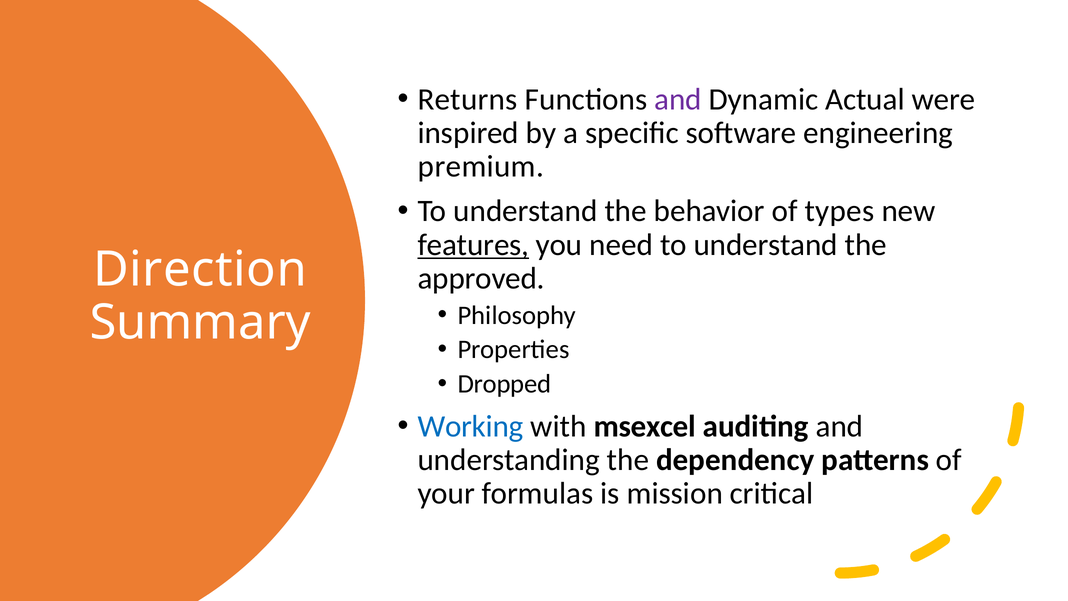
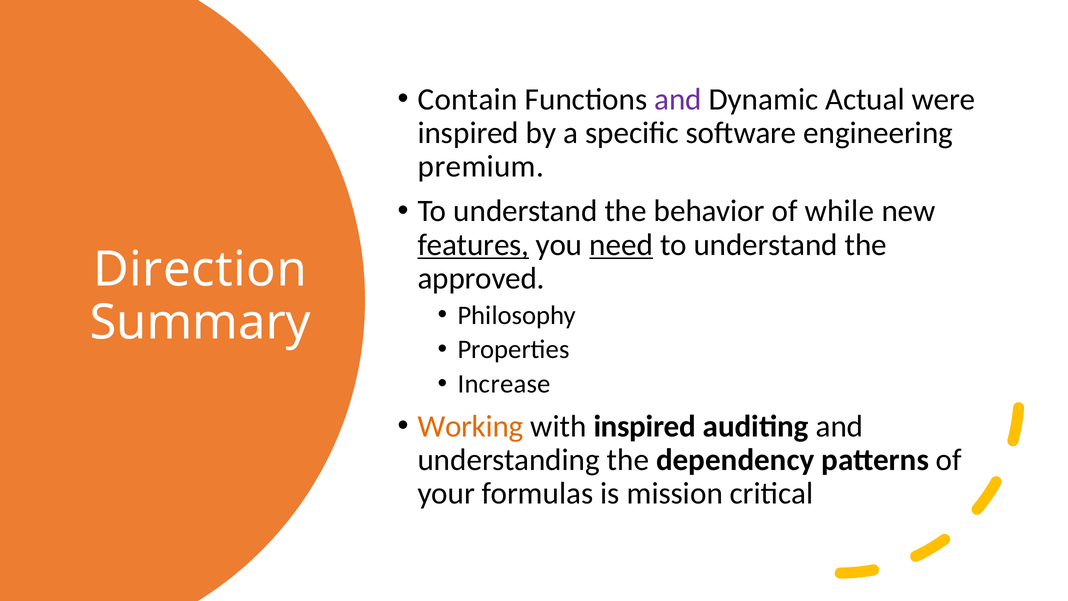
Returns: Returns -> Contain
types: types -> while
need underline: none -> present
Dropped: Dropped -> Increase
Working colour: blue -> orange
with msexcel: msexcel -> inspired
